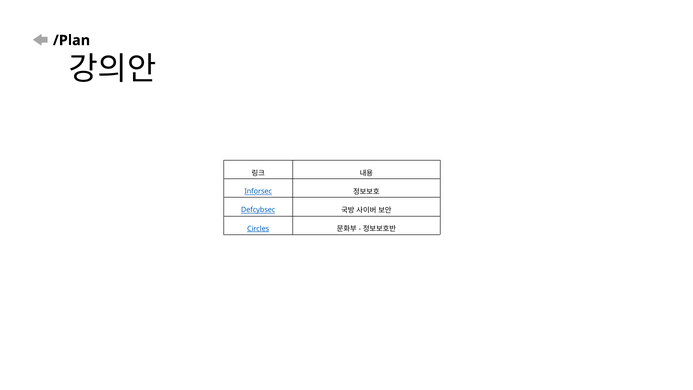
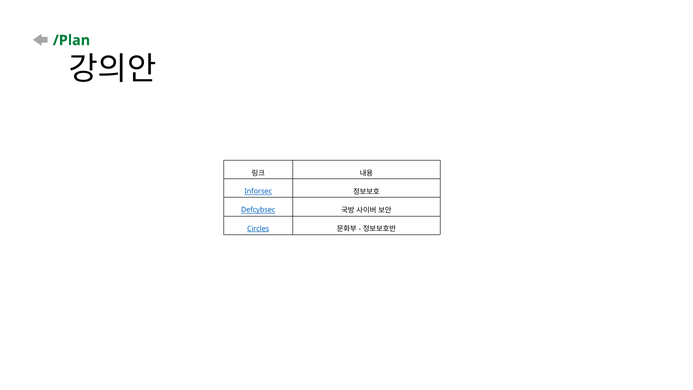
/Plan colour: black -> green
